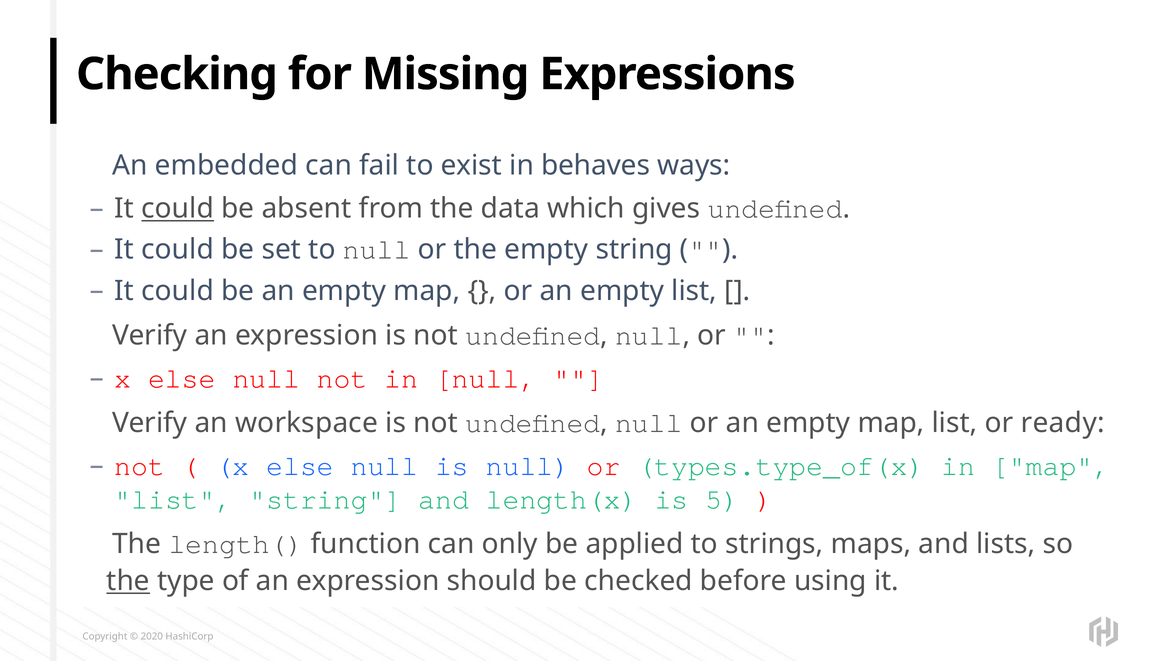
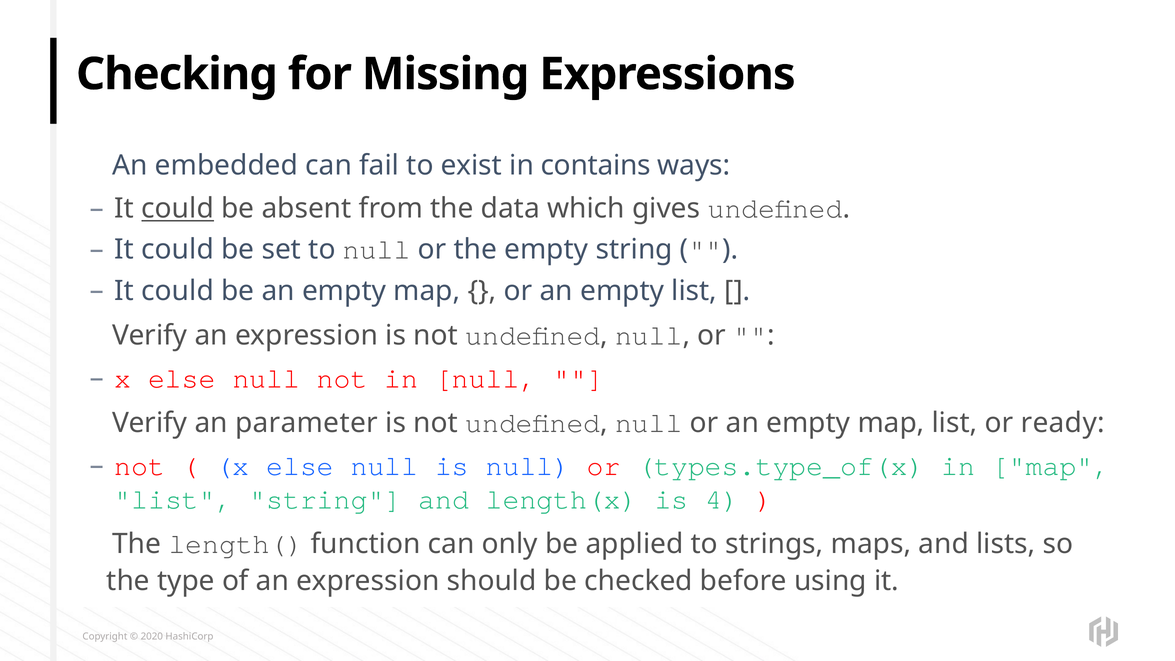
behaves: behaves -> contains
workspace: workspace -> parameter
5: 5 -> 4
the at (128, 581) underline: present -> none
